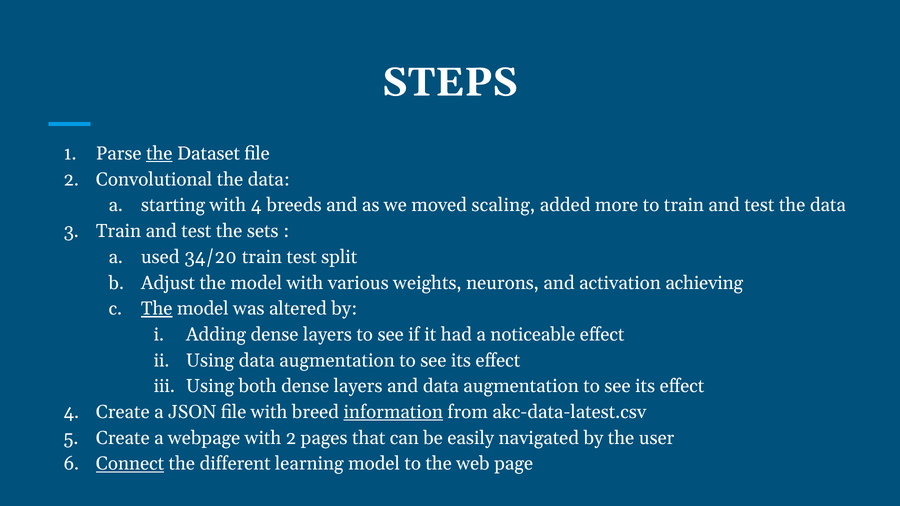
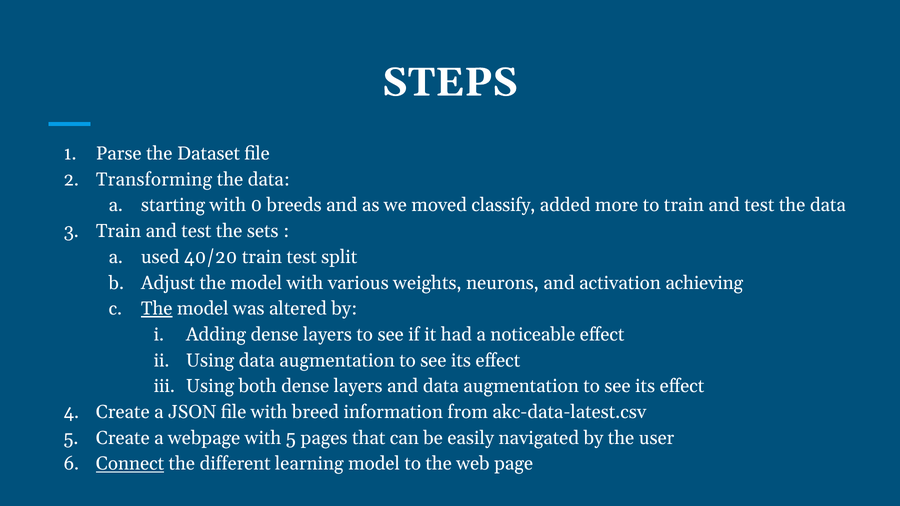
the at (159, 154) underline: present -> none
Convolutional: Convolutional -> Transforming
with 4: 4 -> 0
scaling: scaling -> classify
34/20: 34/20 -> 40/20
information underline: present -> none
with 2: 2 -> 5
